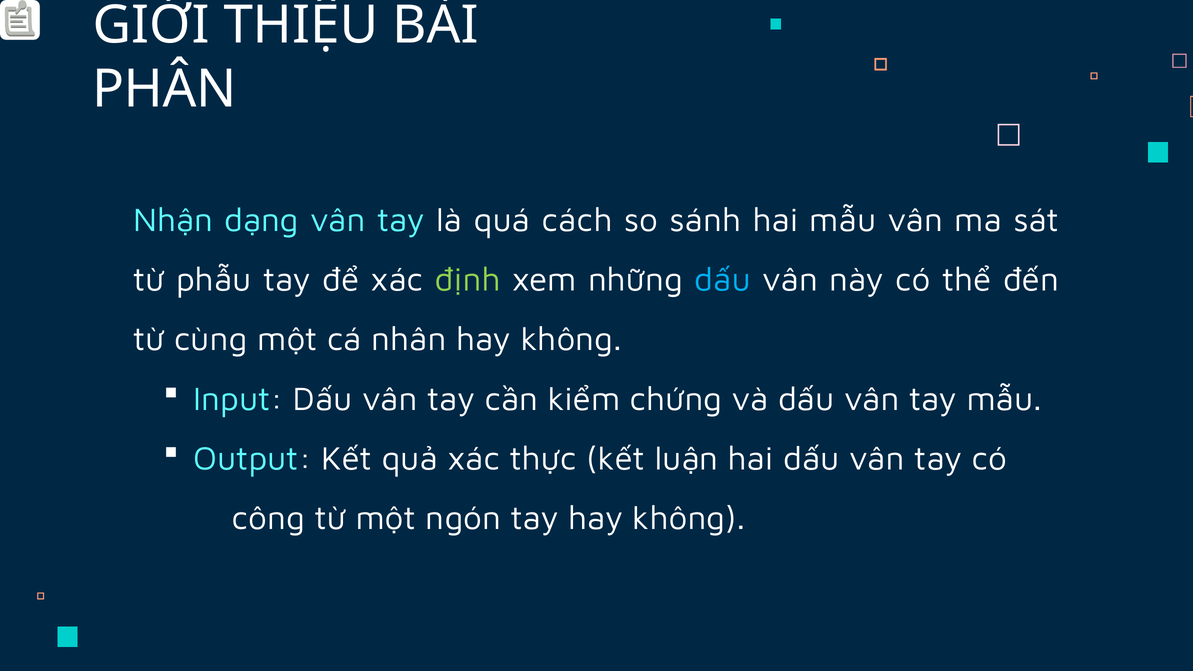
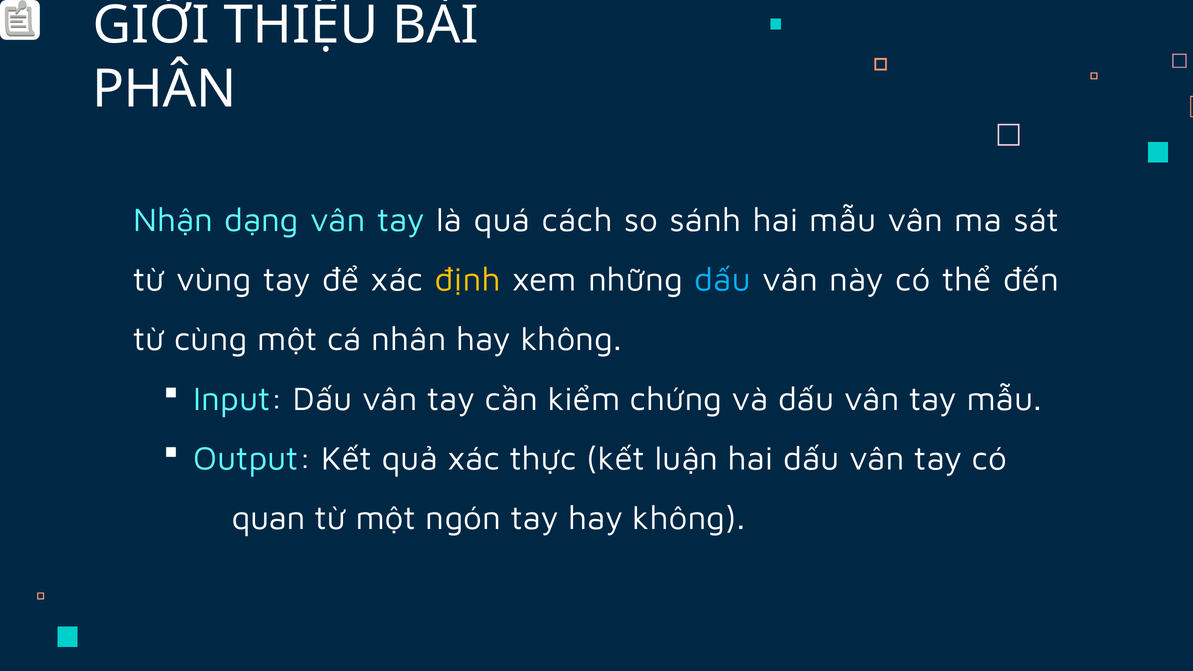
phẫu: phẫu -> vùng
định colour: light green -> yellow
công: công -> quan
